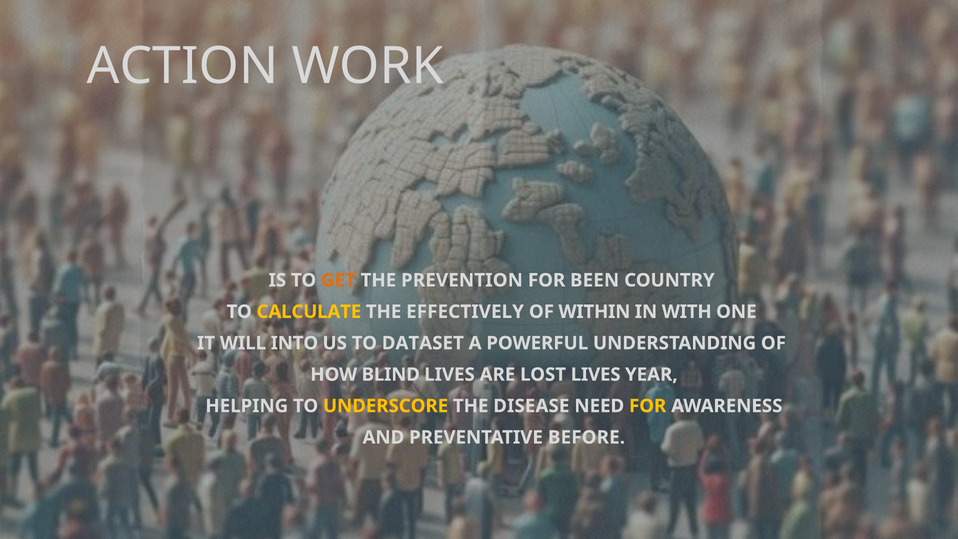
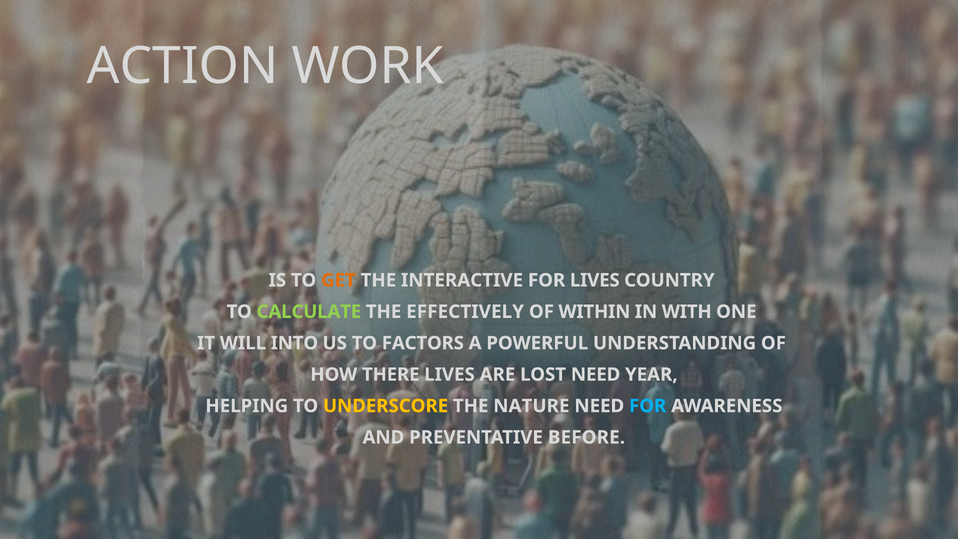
PREVENTION: PREVENTION -> INTERACTIVE
FOR BEEN: BEEN -> LIVES
CALCULATE colour: yellow -> light green
DATASET: DATASET -> FACTORS
BLIND: BLIND -> THERE
LOST LIVES: LIVES -> NEED
DISEASE: DISEASE -> NATURE
FOR at (648, 406) colour: yellow -> light blue
